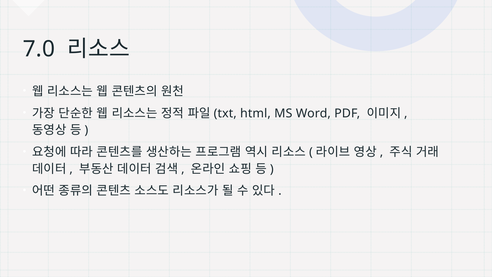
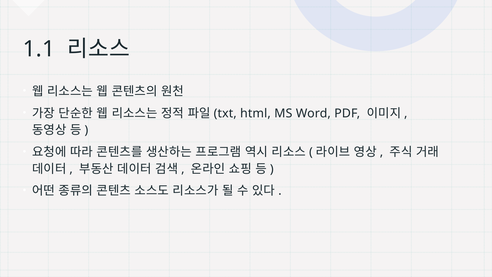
7.0: 7.0 -> 1.1
